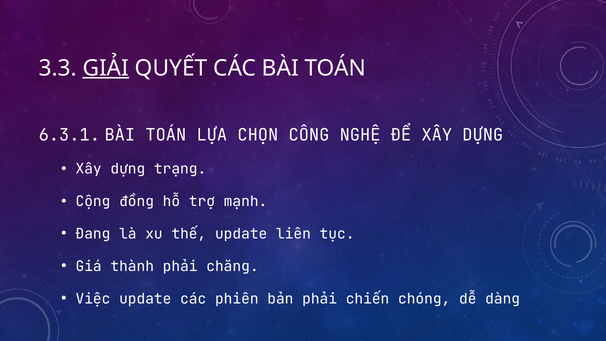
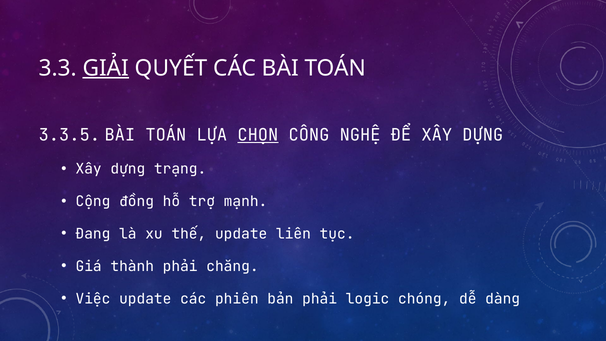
6.3.1: 6.3.1 -> 3.3.5
CHỌN underline: none -> present
chiến: chiến -> logic
